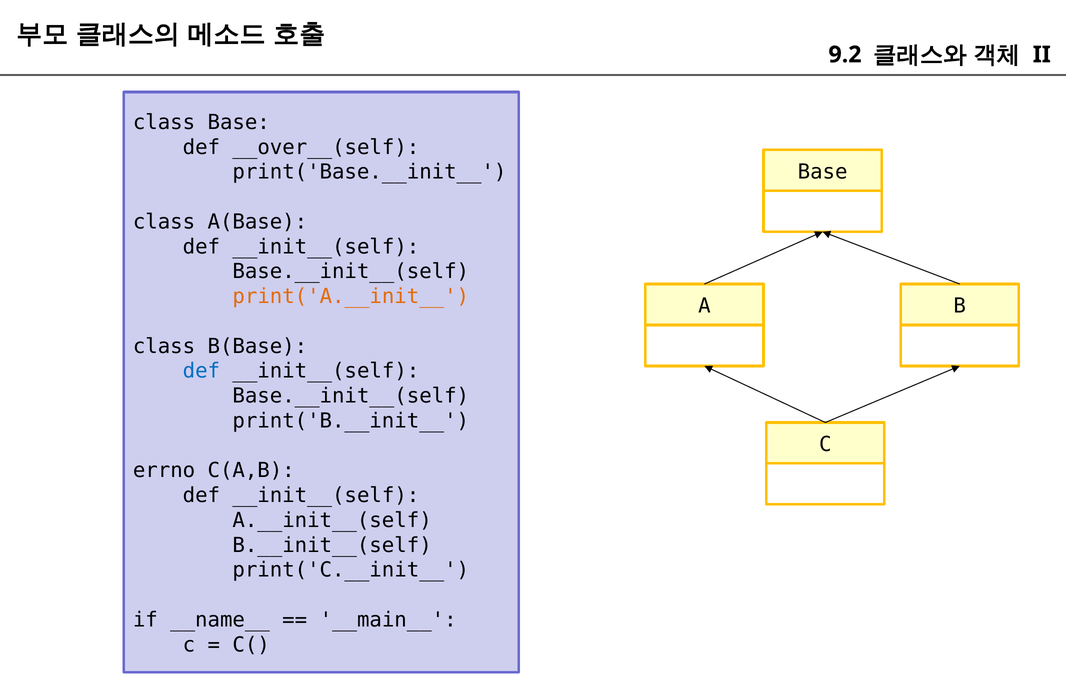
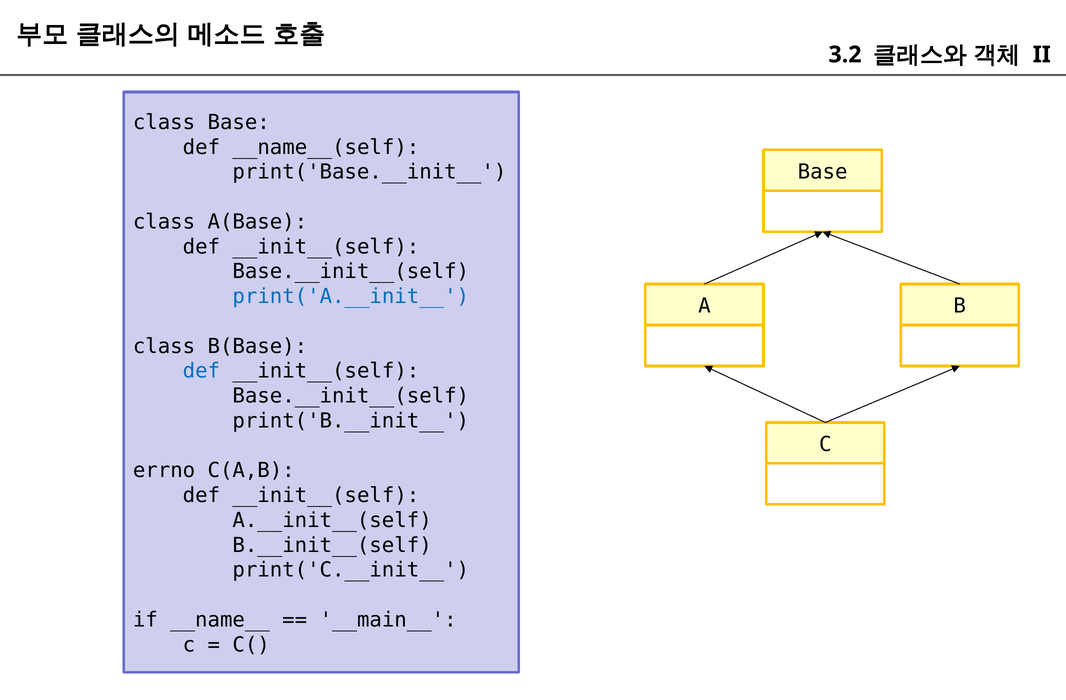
9.2: 9.2 -> 3.2
__over__(self: __over__(self -> __name__(self
print('A.__init__ colour: orange -> blue
